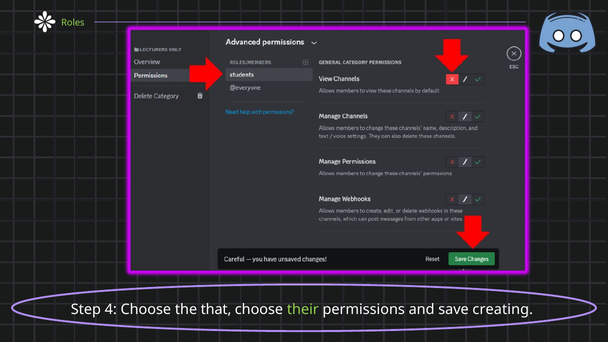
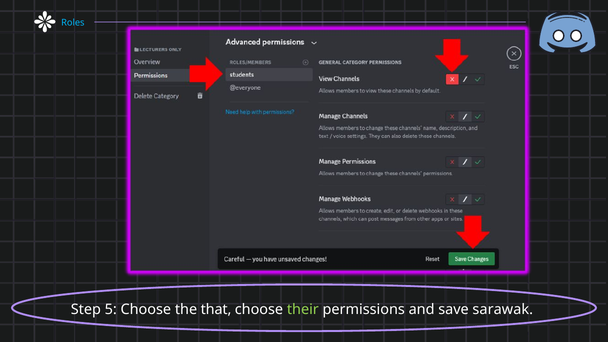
Roles colour: light green -> light blue
4: 4 -> 5
creating: creating -> sarawak
